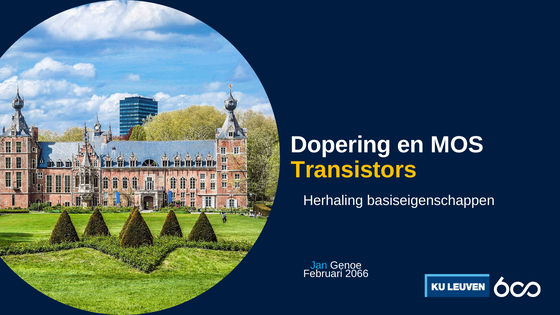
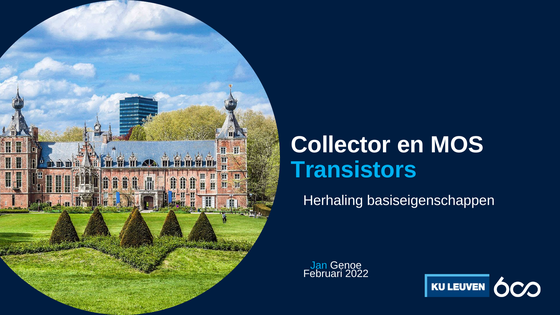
Dopering: Dopering -> Collector
Transistors colour: yellow -> light blue
2066: 2066 -> 2022
